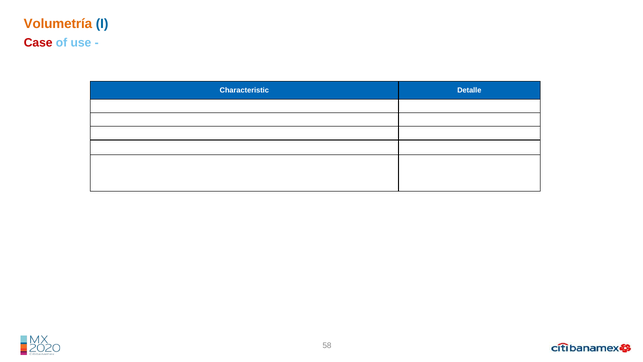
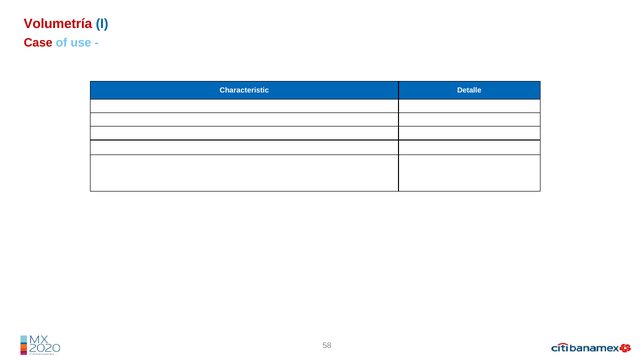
Volumetría colour: orange -> red
